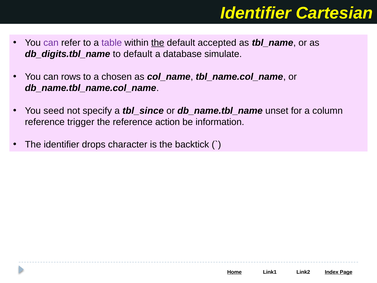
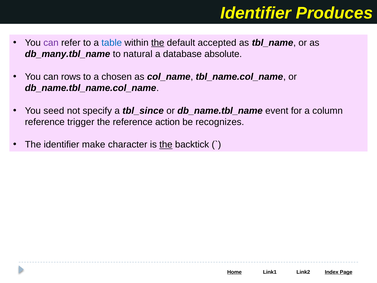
Cartesian: Cartesian -> Produces
table colour: purple -> blue
db_digits.tbl_name: db_digits.tbl_name -> db_many.tbl_name
to default: default -> natural
simulate: simulate -> absolute
unset: unset -> event
information: information -> recognizes
drops: drops -> make
the at (166, 144) underline: none -> present
